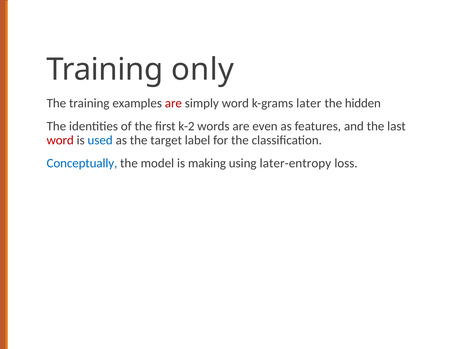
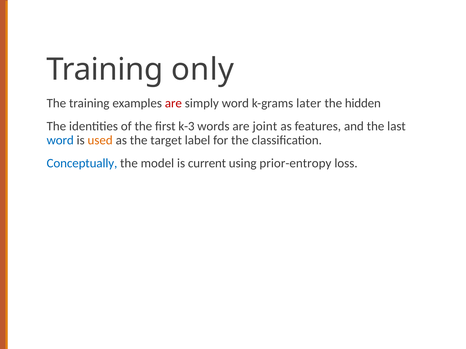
k-2: k-2 -> k-3
even: even -> joint
word at (60, 140) colour: red -> blue
used colour: blue -> orange
making: making -> current
later-entropy: later-entropy -> prior-entropy
